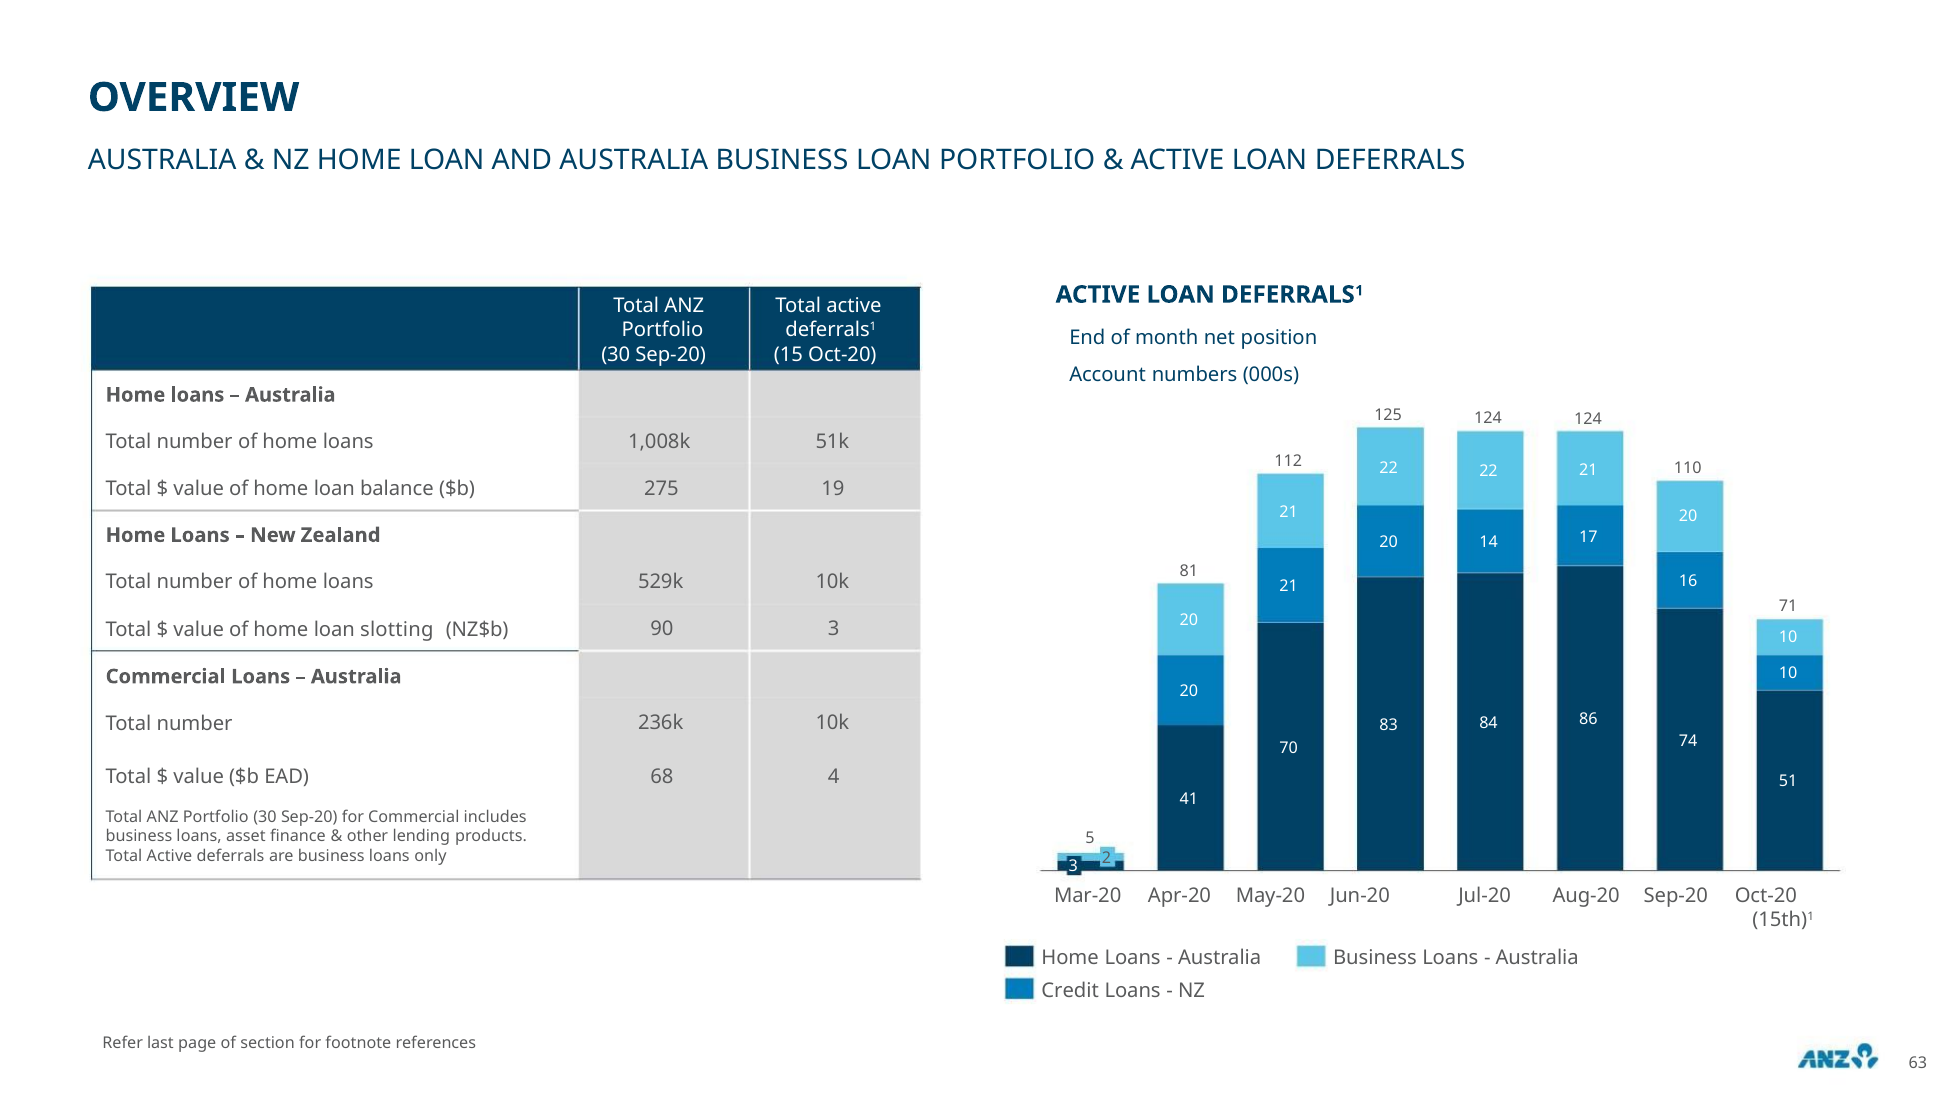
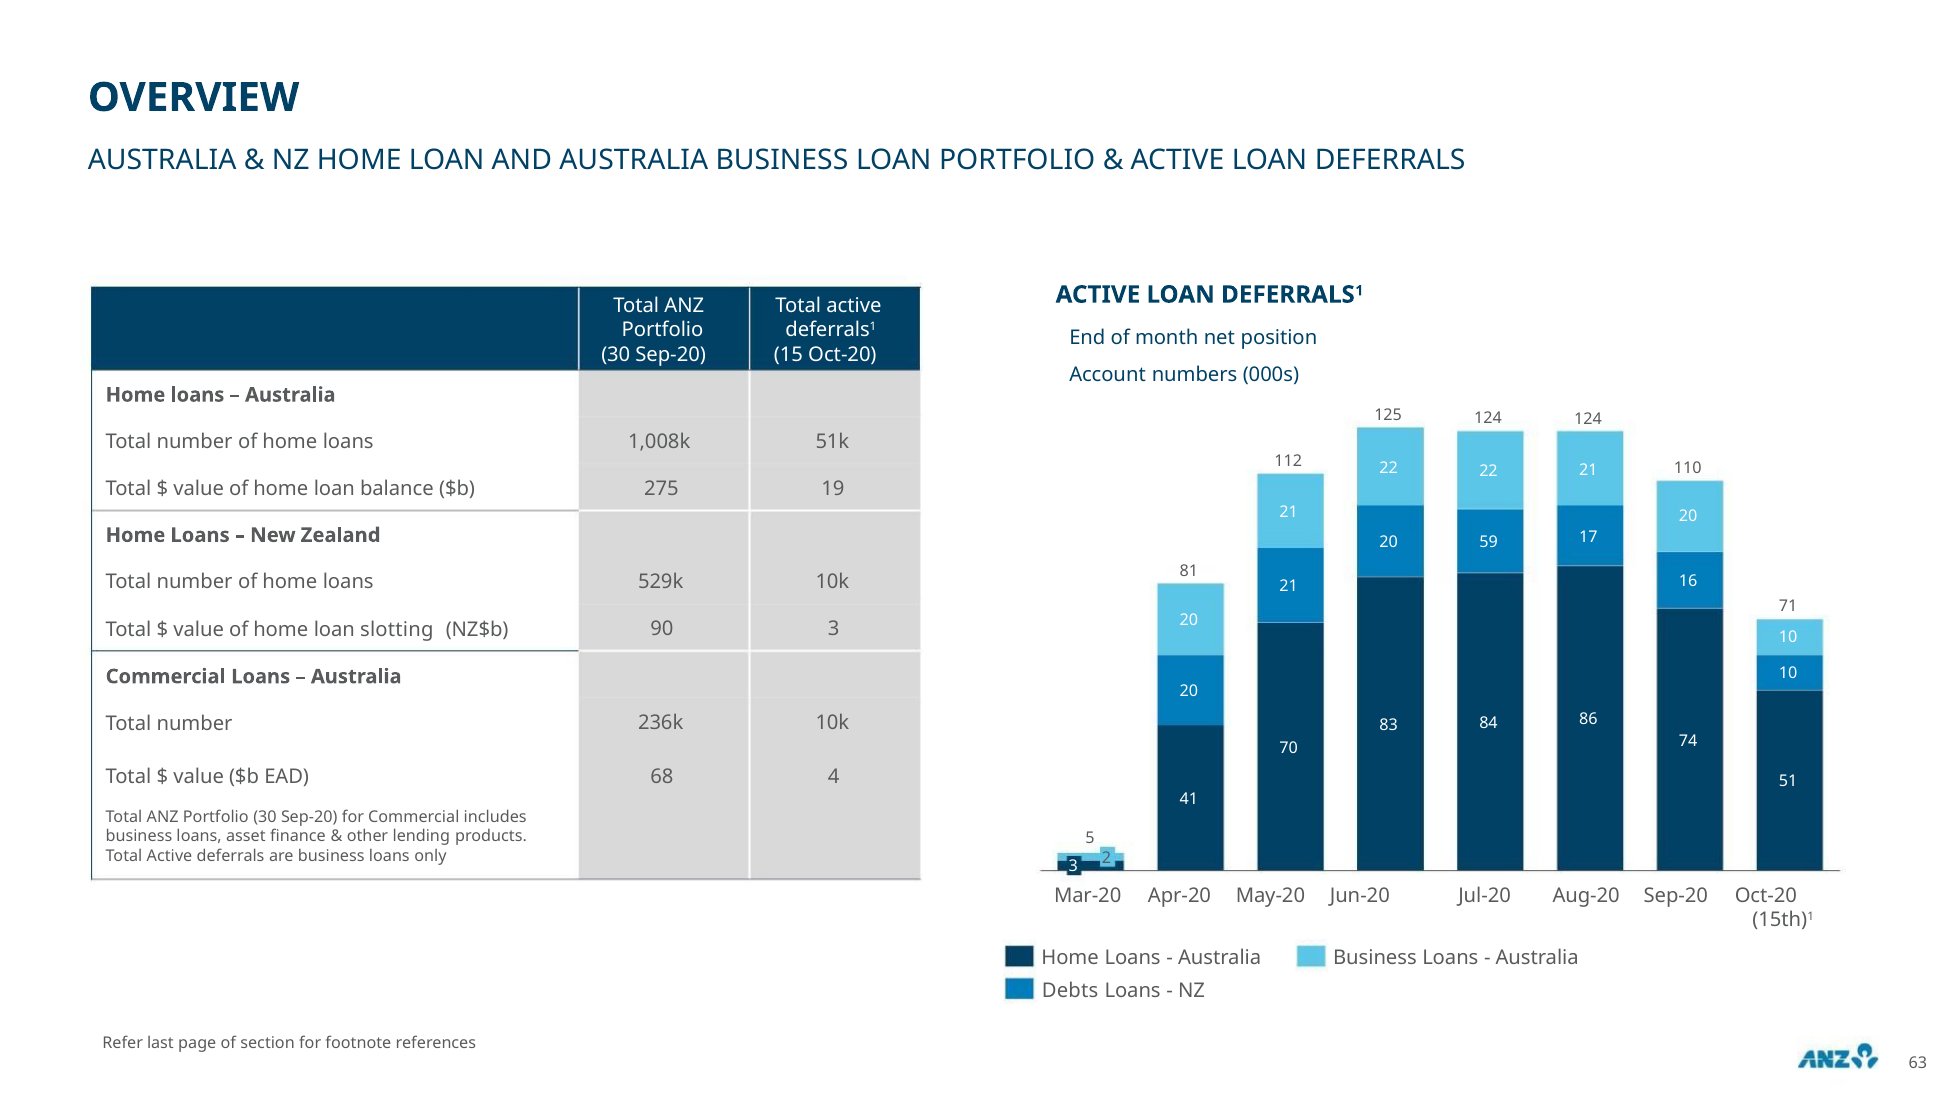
14: 14 -> 59
Credit: Credit -> Debts
